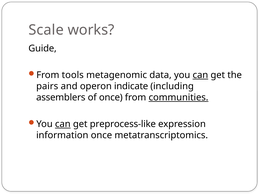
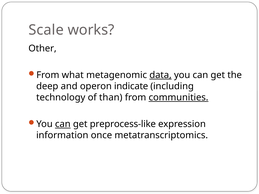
Guide: Guide -> Other
tools: tools -> what
data underline: none -> present
can at (200, 75) underline: present -> none
pairs: pairs -> deep
assemblers: assemblers -> technology
of once: once -> than
